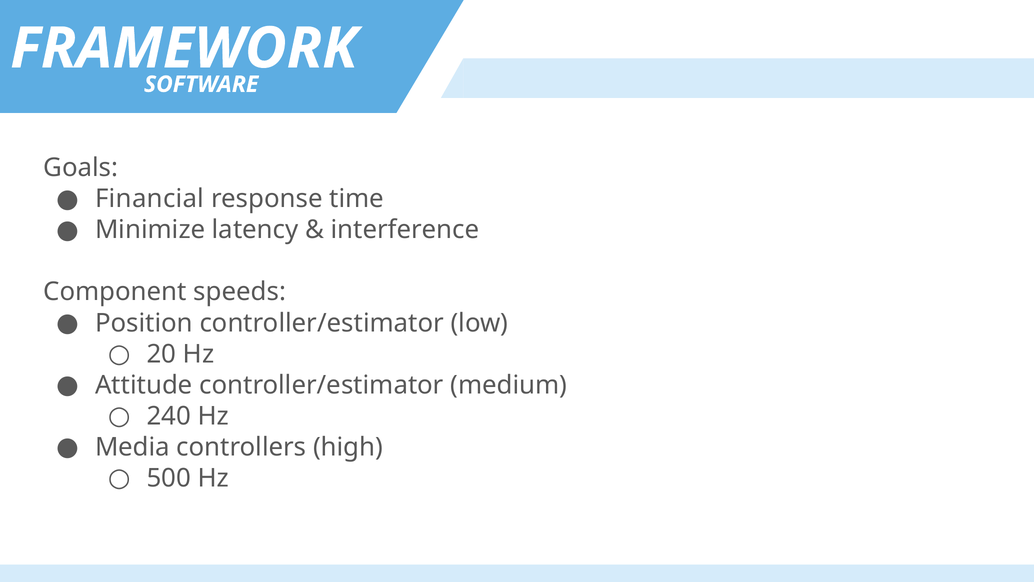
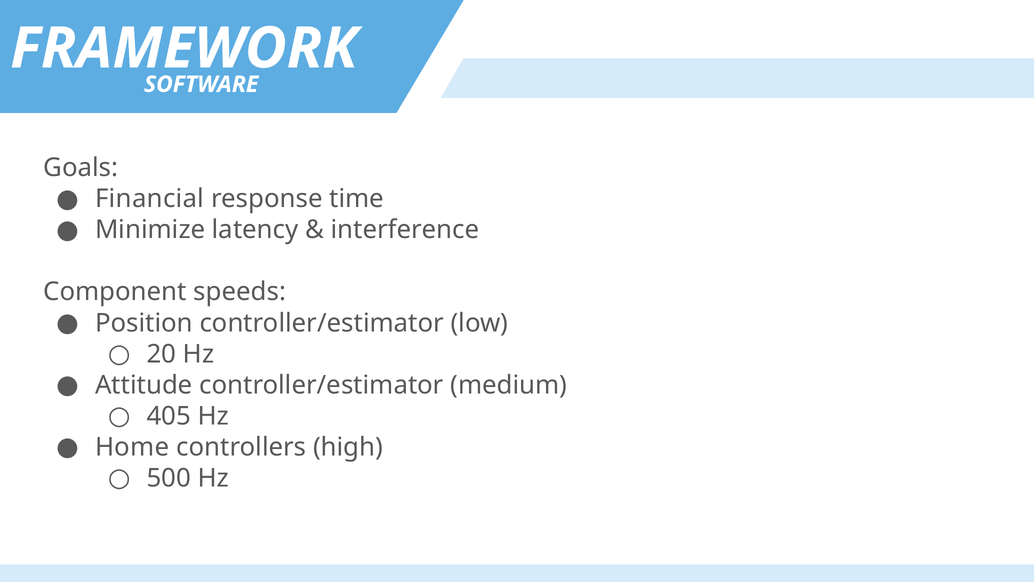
240: 240 -> 405
Media: Media -> Home
